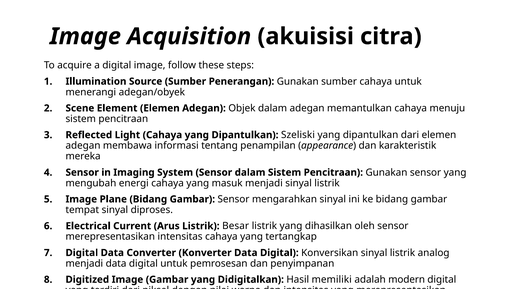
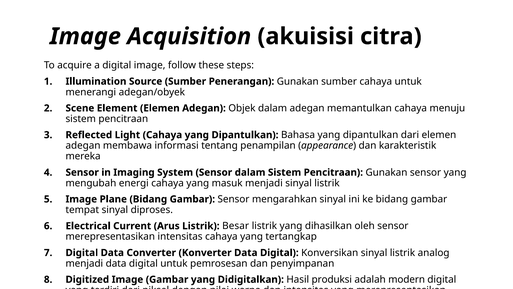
Szeliski: Szeliski -> Bahasa
memiliki: memiliki -> produksi
